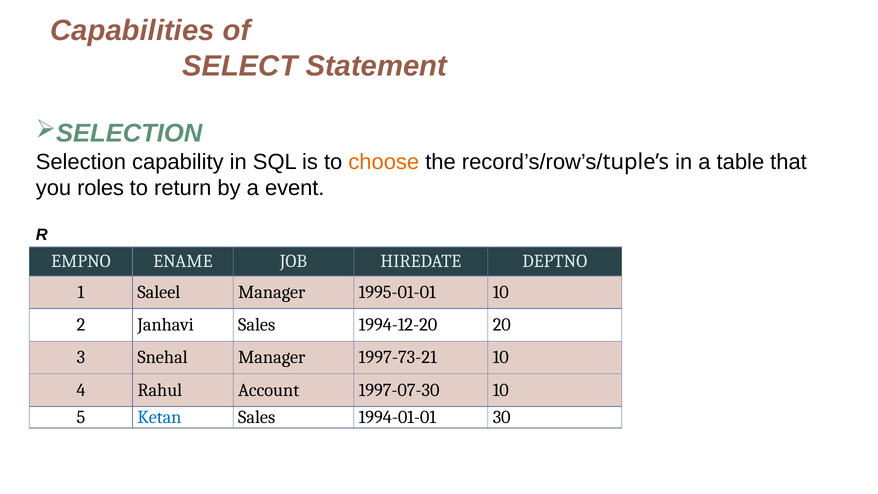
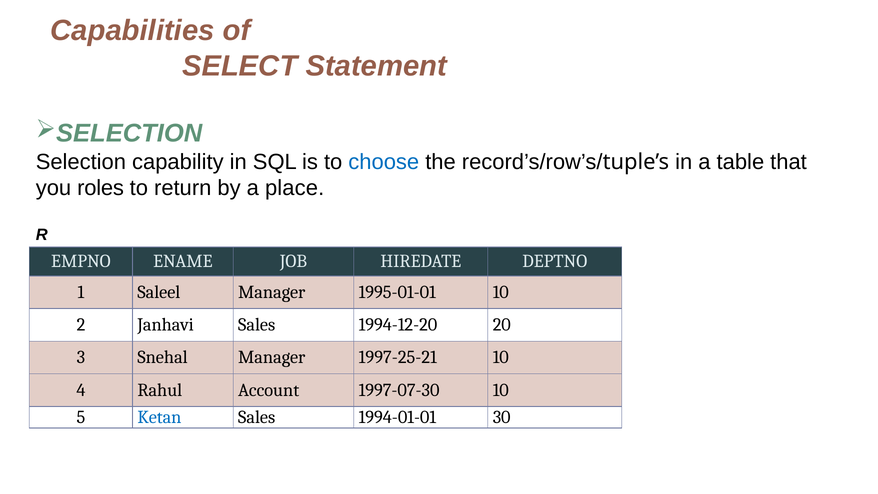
choose colour: orange -> blue
event: event -> place
1997-73-21: 1997-73-21 -> 1997-25-21
